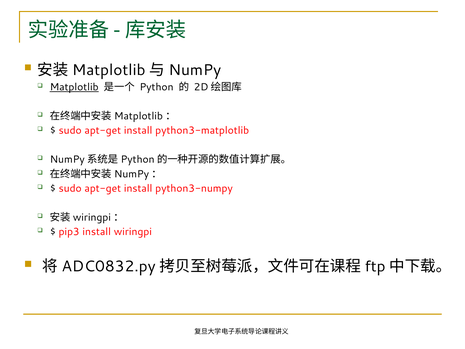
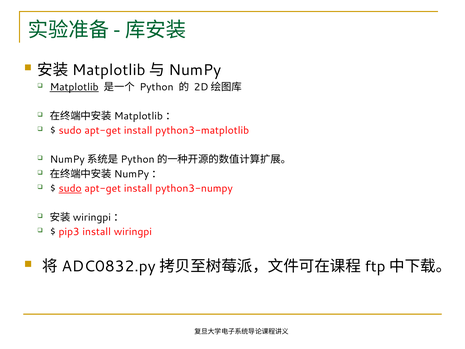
sudo at (70, 188) underline: none -> present
